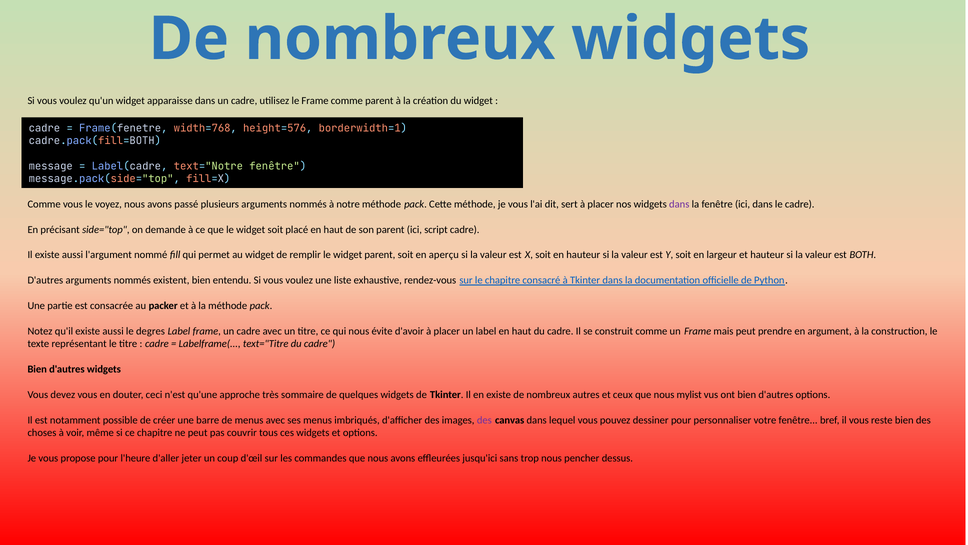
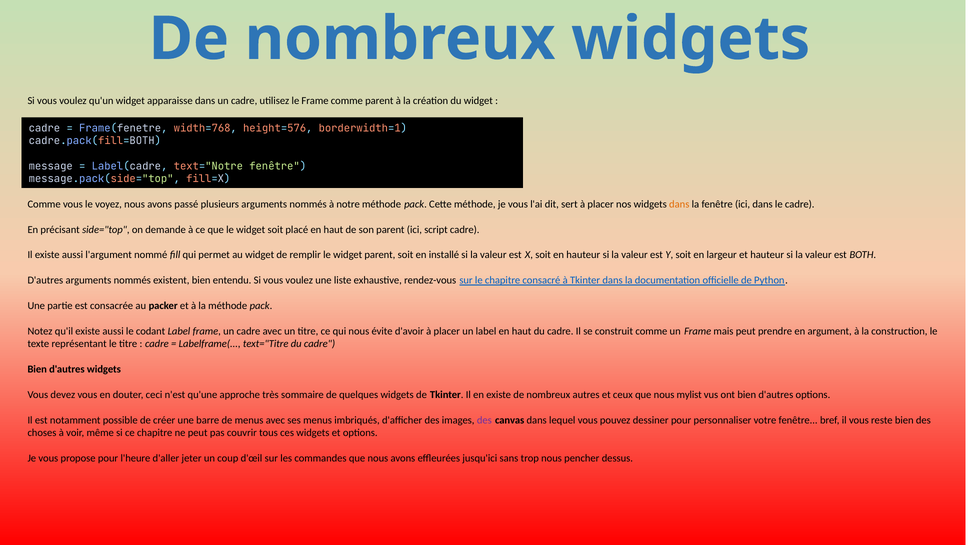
dans at (679, 204) colour: purple -> orange
aperçu: aperçu -> installé
degres: degres -> codant
